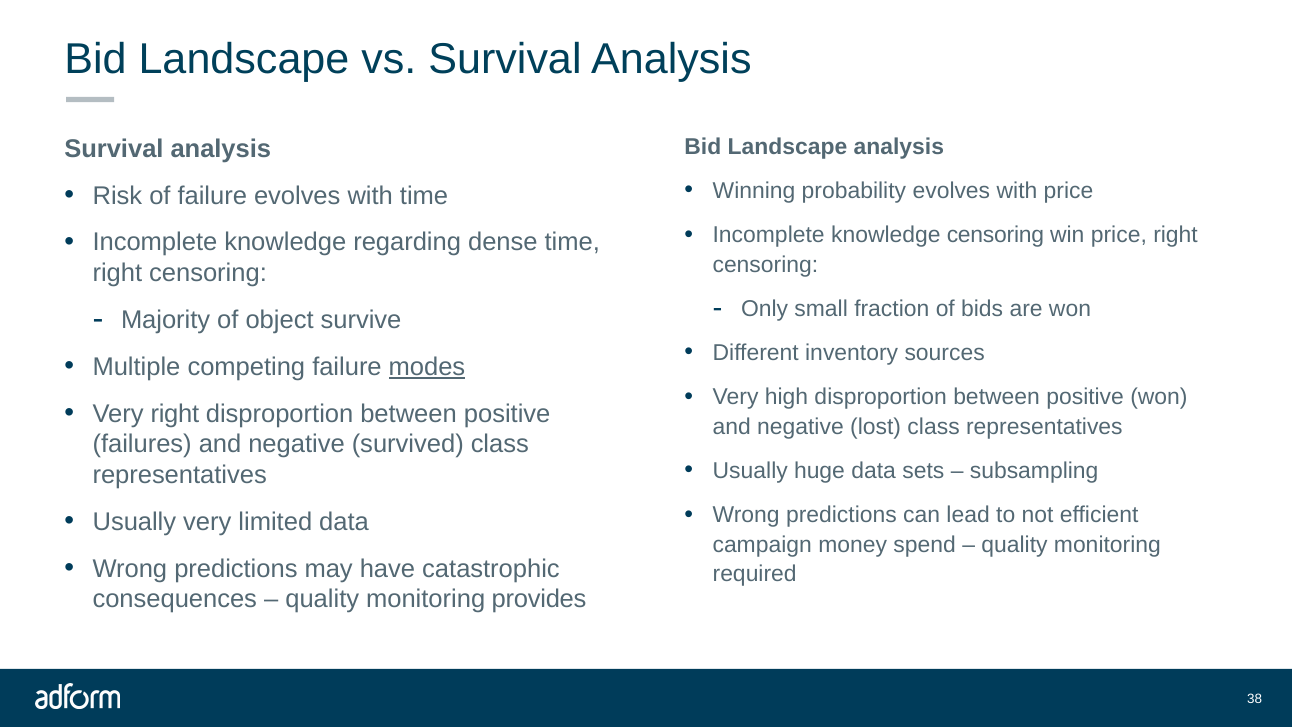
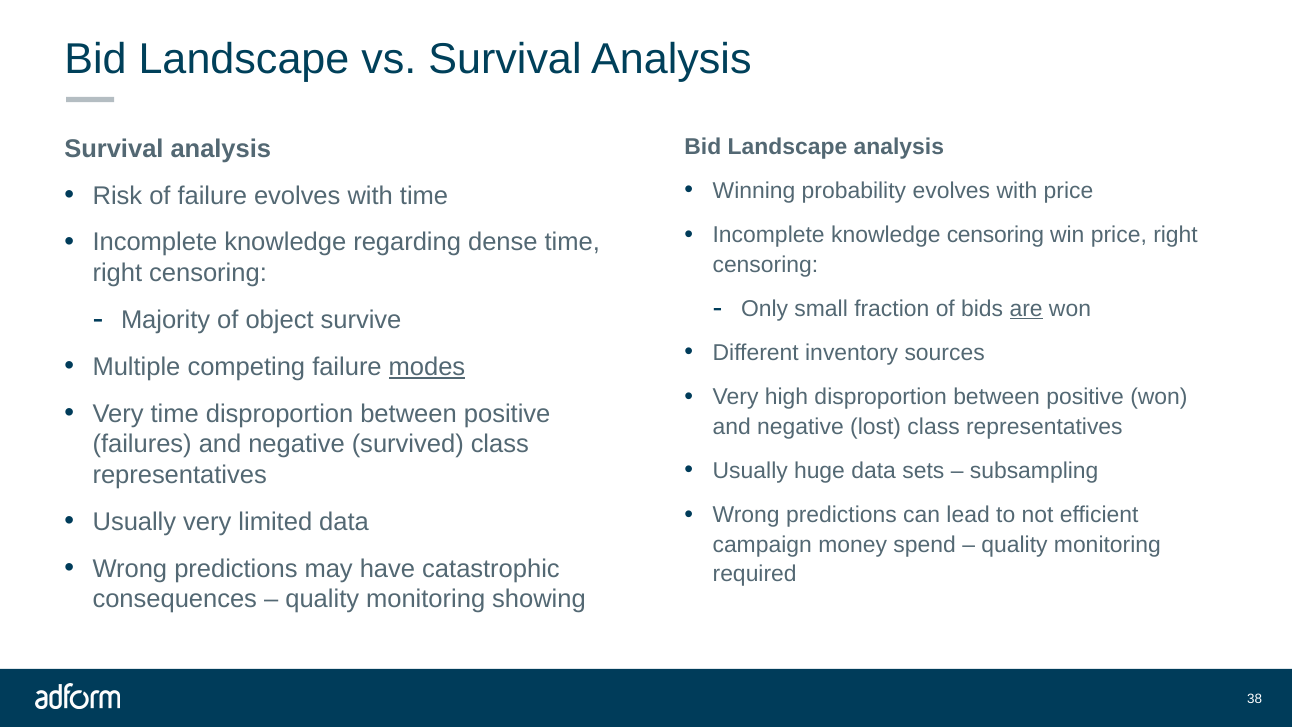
are underline: none -> present
Very right: right -> time
provides: provides -> showing
